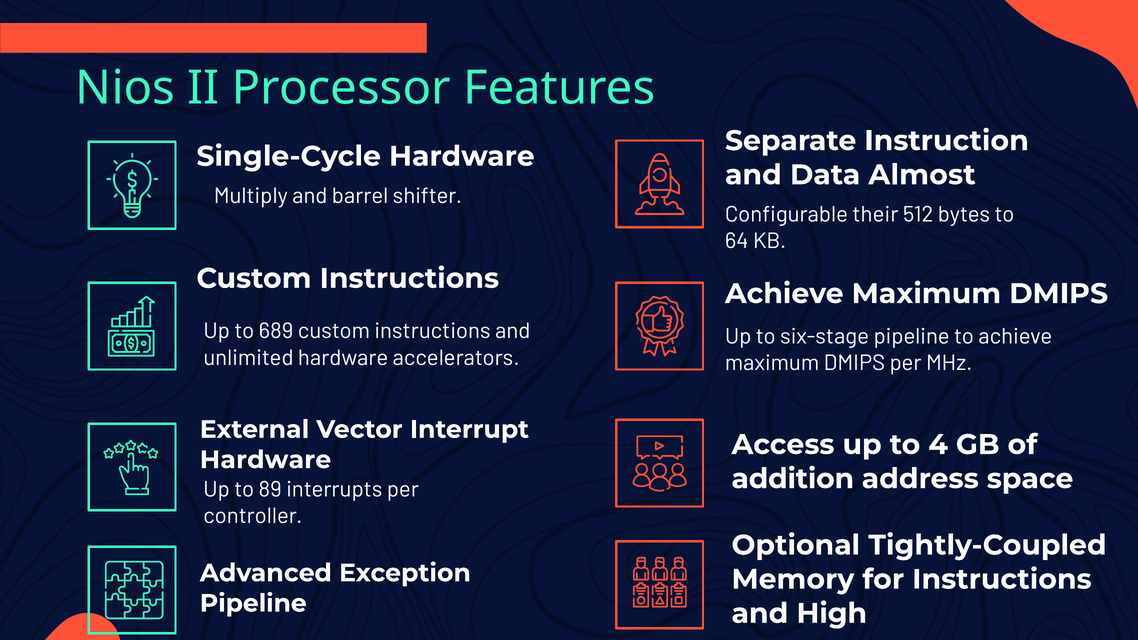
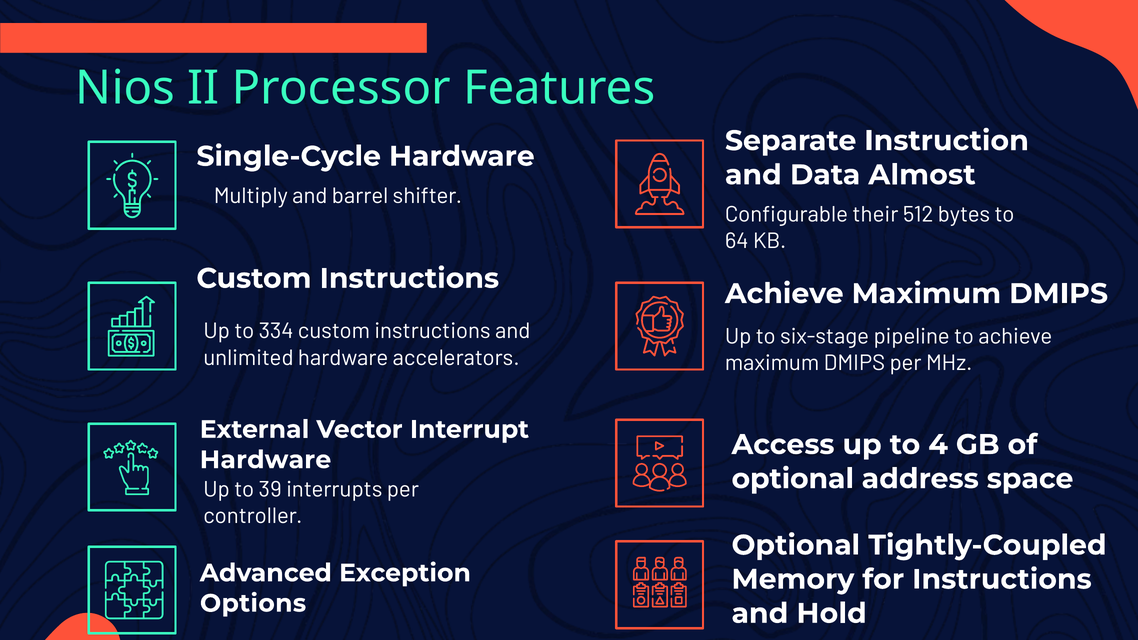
689: 689 -> 334
addition at (793, 479): addition -> optional
89: 89 -> 39
Pipeline at (253, 603): Pipeline -> Options
High: High -> Hold
